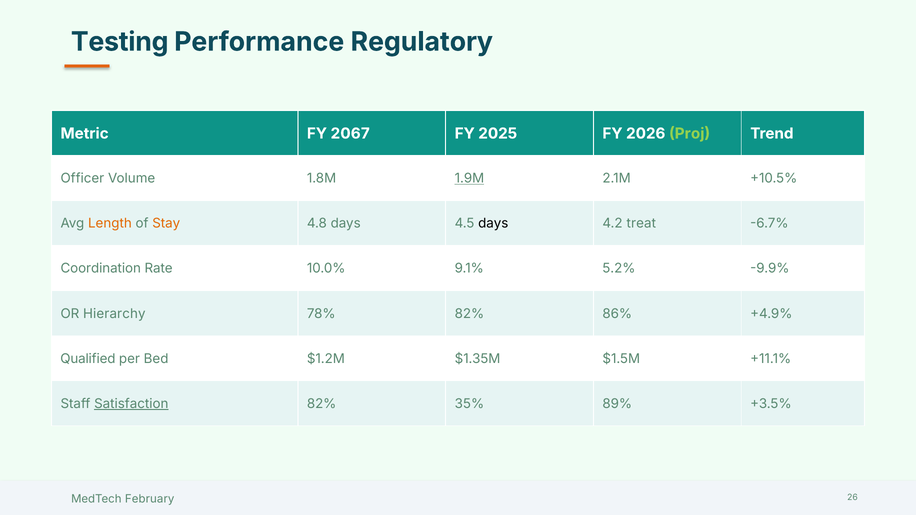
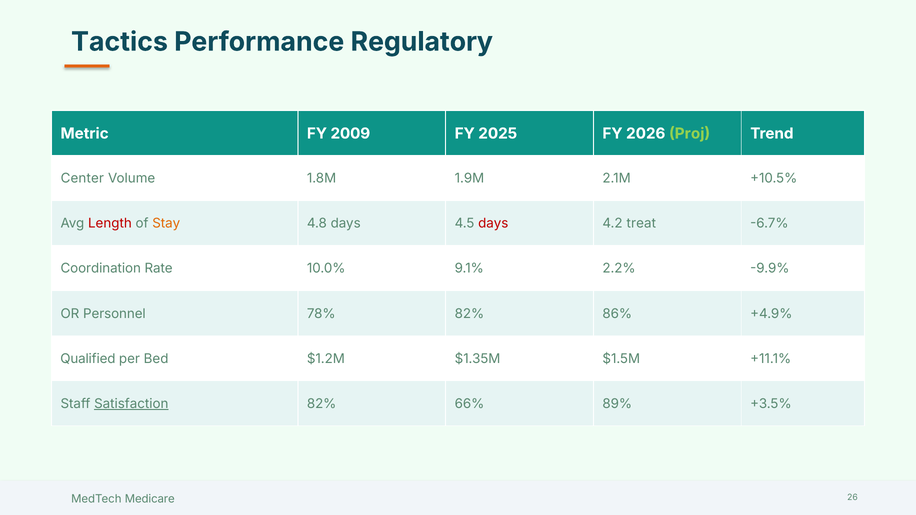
Testing: Testing -> Tactics
2067: 2067 -> 2009
Officer: Officer -> Center
1.9M underline: present -> none
Length colour: orange -> red
days at (493, 224) colour: black -> red
5.2%: 5.2% -> 2.2%
Hierarchy: Hierarchy -> Personnel
35%: 35% -> 66%
February: February -> Medicare
